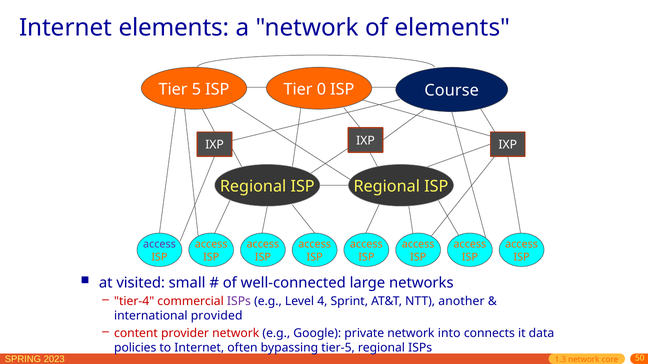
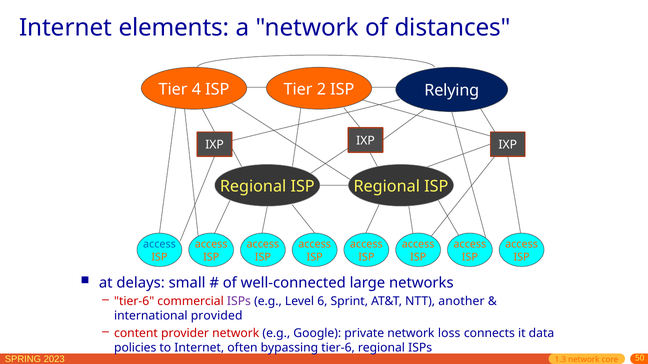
of elements: elements -> distances
5: 5 -> 4
0: 0 -> 2
Course: Course -> Relying
access at (159, 244) colour: purple -> blue
visited: visited -> delays
tier-4 at (134, 302): tier-4 -> tier-6
4: 4 -> 6
into: into -> loss
bypassing tier-5: tier-5 -> tier-6
